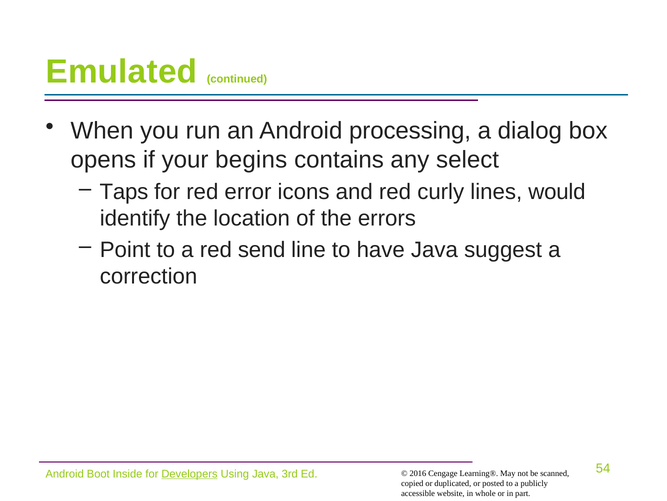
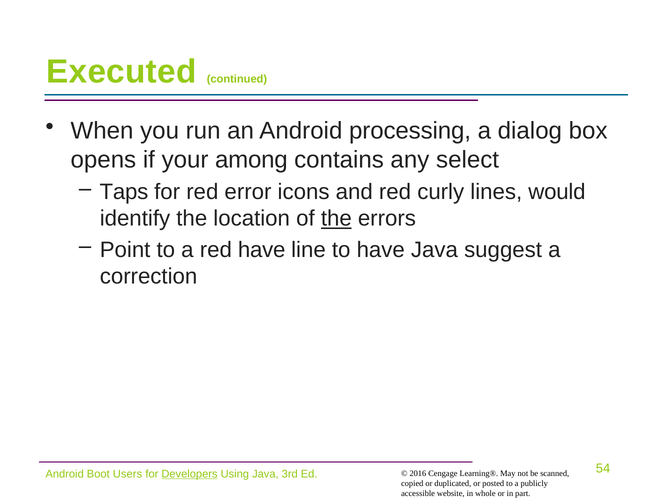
Emulated: Emulated -> Executed
begins: begins -> among
the at (336, 218) underline: none -> present
red send: send -> have
Inside: Inside -> Users
